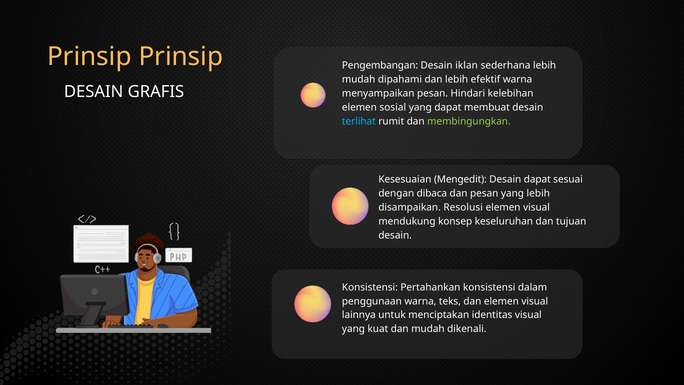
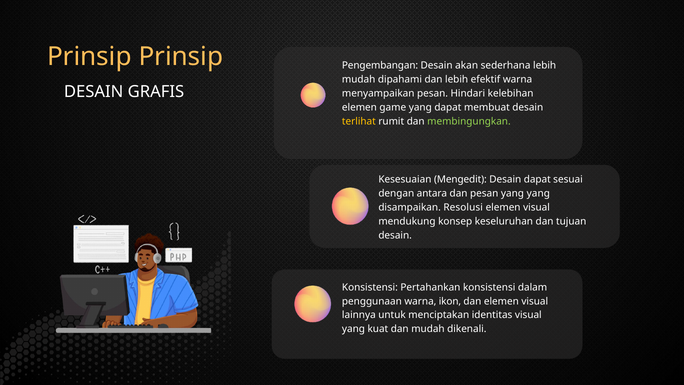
iklan: iklan -> akan
sosial: sosial -> game
terlihat colour: light blue -> yellow
dibaca: dibaca -> antara
yang lebih: lebih -> yang
teks: teks -> ikon
